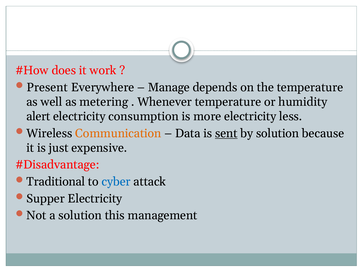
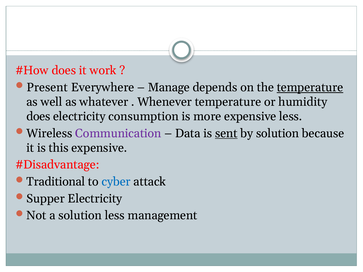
temperature at (310, 87) underline: none -> present
metering: metering -> whatever
alert at (38, 116): alert -> does
more electricity: electricity -> expensive
Communication colour: orange -> purple
just: just -> this
solution this: this -> less
